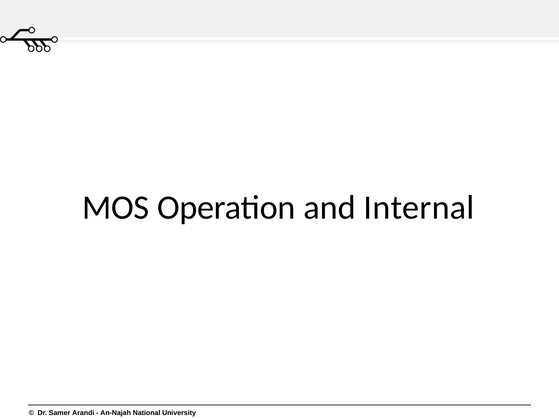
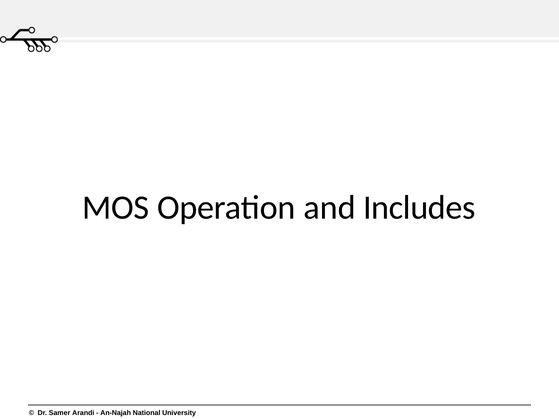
Internal: Internal -> Includes
